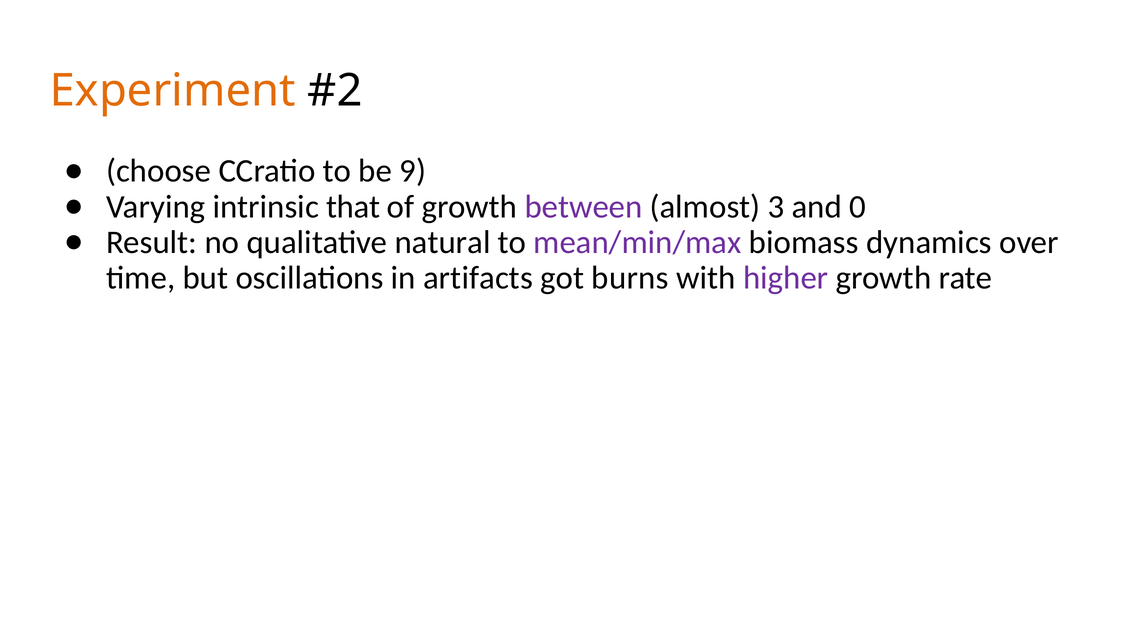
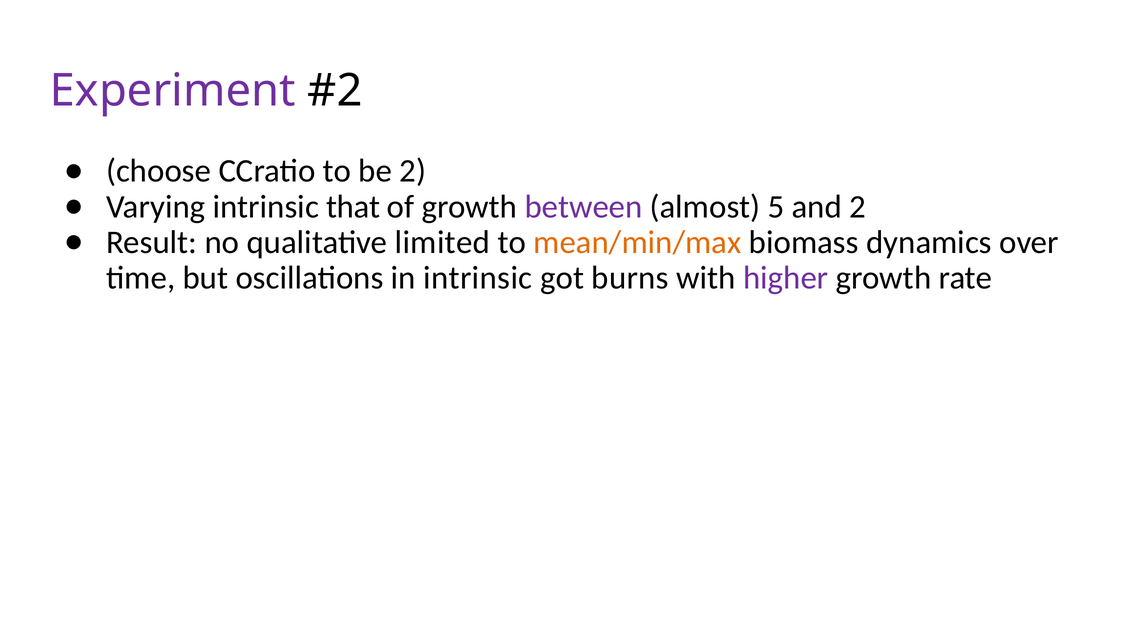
Experiment colour: orange -> purple
be 9: 9 -> 2
3: 3 -> 5
and 0: 0 -> 2
natural: natural -> limited
mean/min/max colour: purple -> orange
in artifacts: artifacts -> intrinsic
